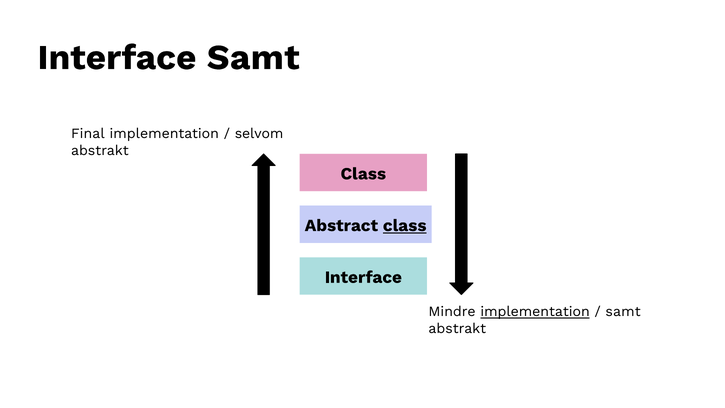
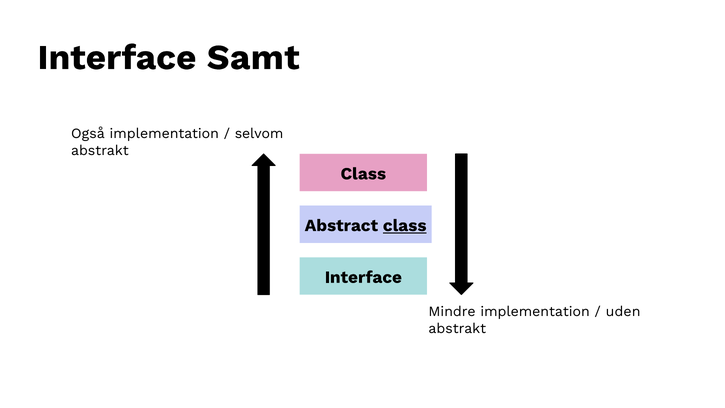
Final: Final -> Også
implementation at (535, 312) underline: present -> none
samt at (623, 312): samt -> uden
